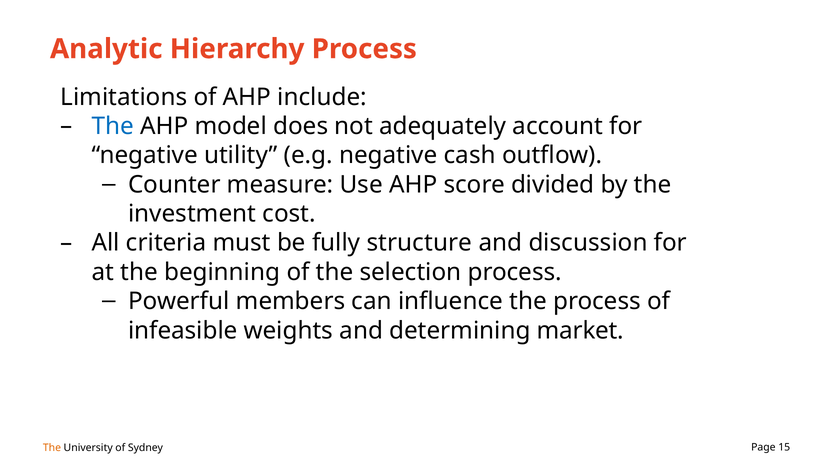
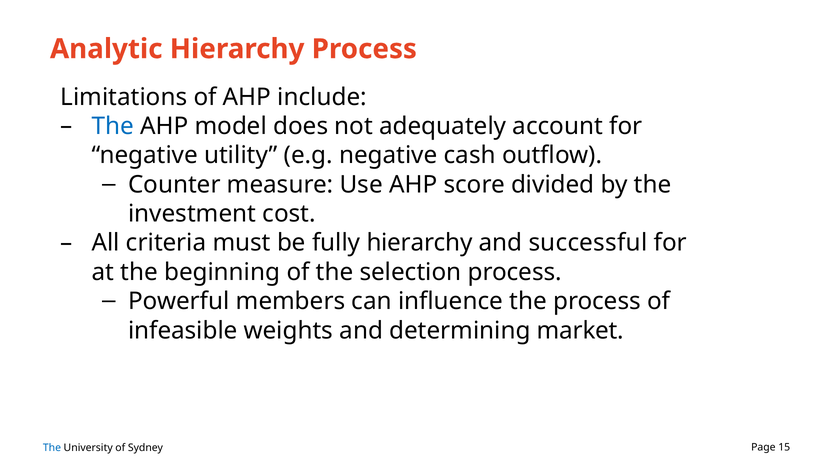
fully structure: structure -> hierarchy
discussion: discussion -> successful
The at (52, 447) colour: orange -> blue
